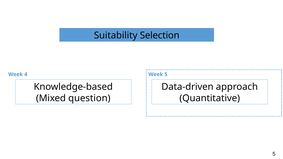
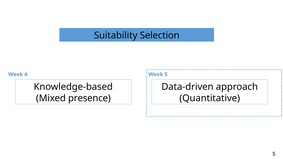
question: question -> presence
